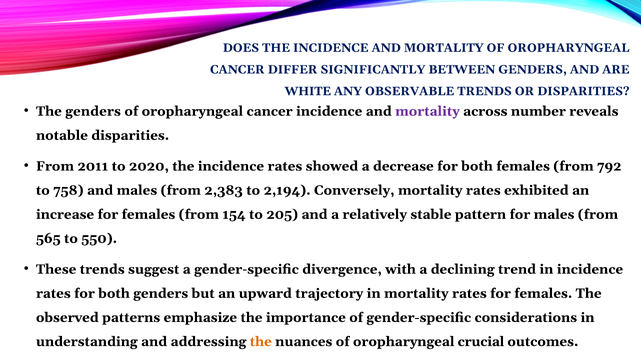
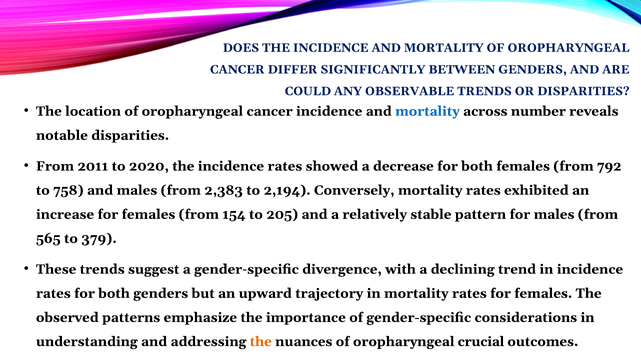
WHITE: WHITE -> COULD
The genders: genders -> location
mortality at (427, 111) colour: purple -> blue
550: 550 -> 379
